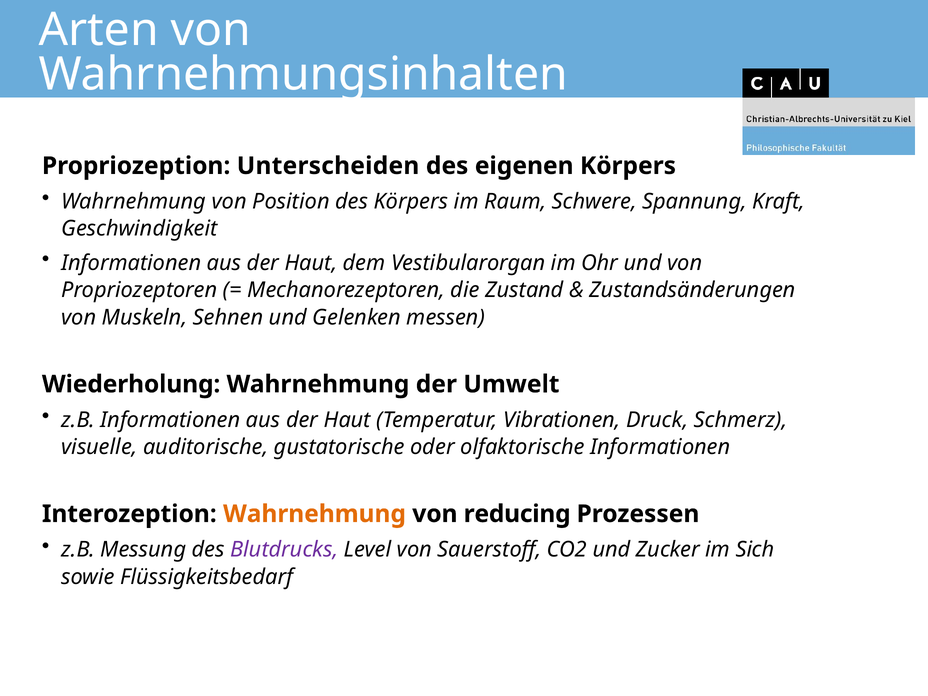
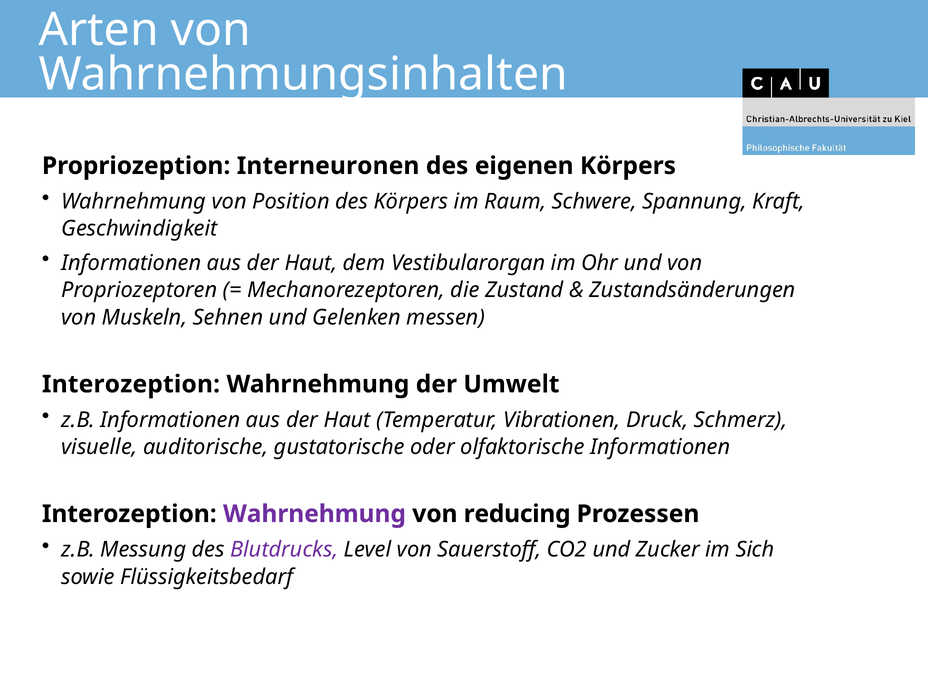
Unterscheiden: Unterscheiden -> Interneuronen
Wiederholung at (131, 384): Wiederholung -> Interozeption
Wahrnehmung at (315, 514) colour: orange -> purple
